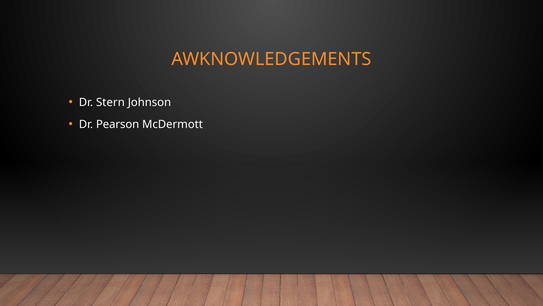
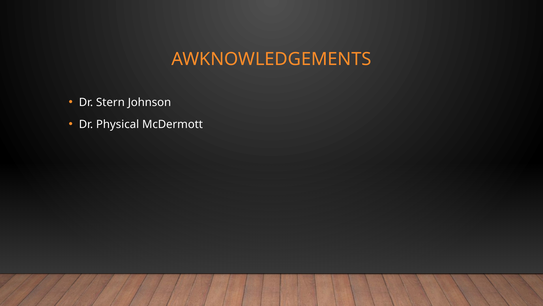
Pearson: Pearson -> Physical
